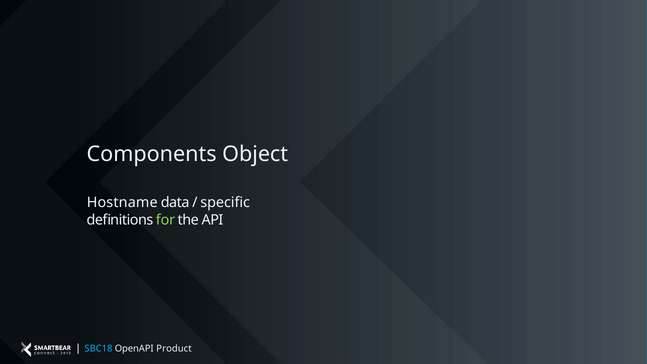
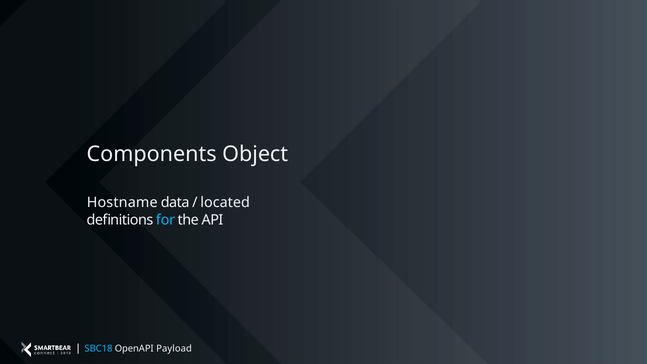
specific: specific -> located
for colour: light green -> light blue
Product: Product -> Payload
